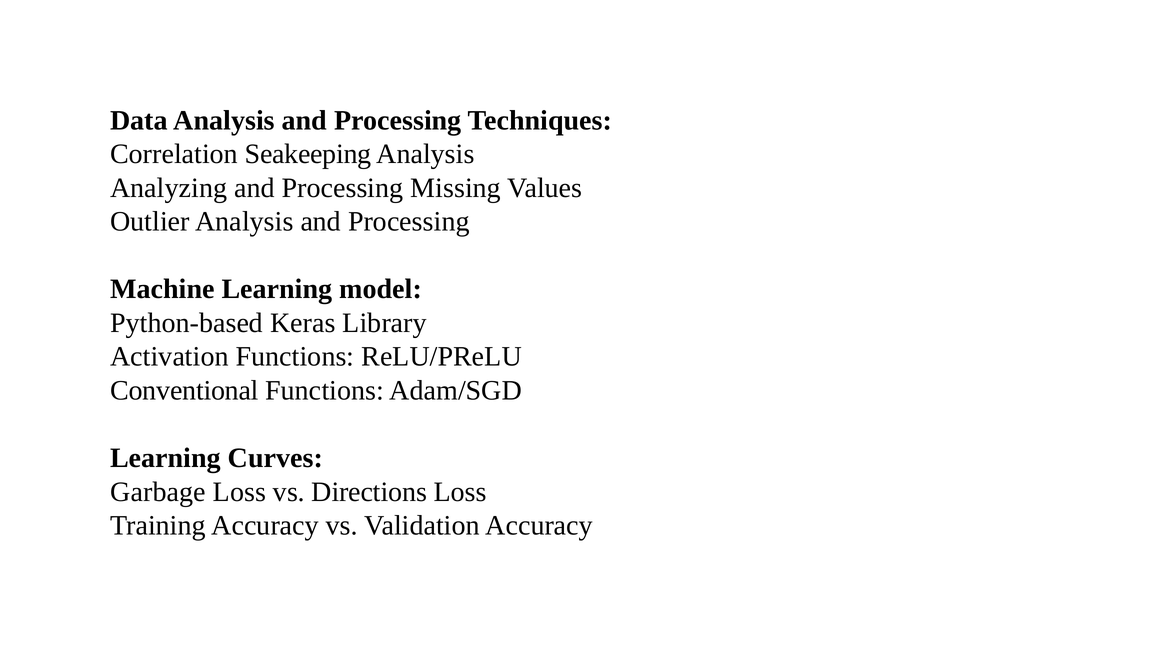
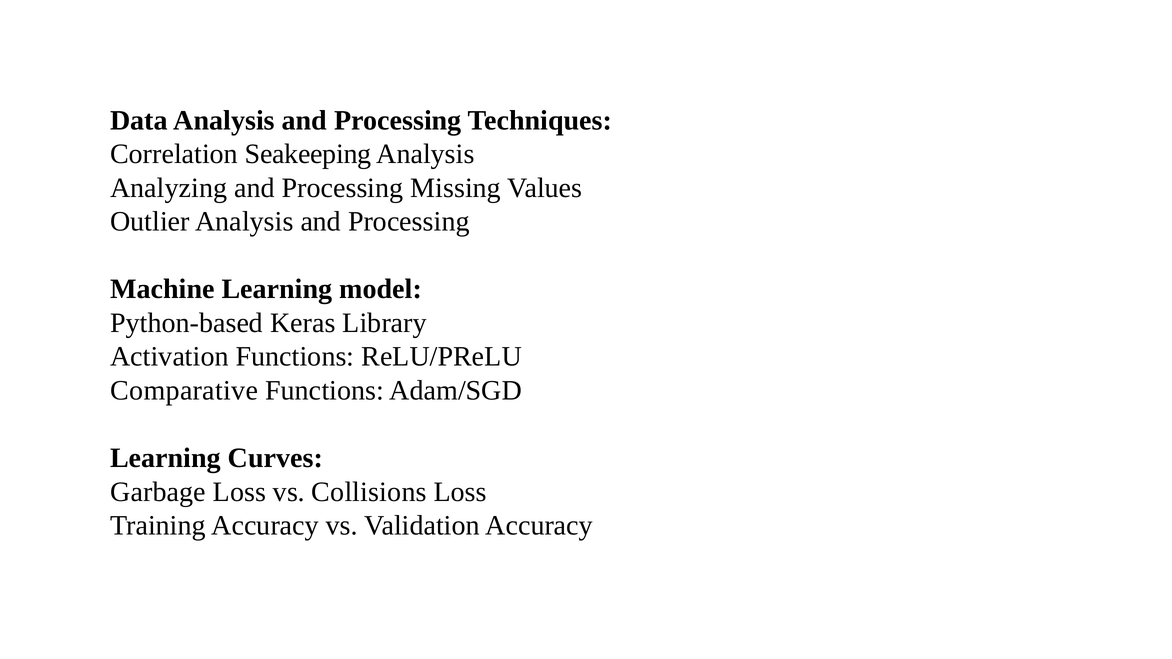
Conventional: Conventional -> Comparative
Directions: Directions -> Collisions
